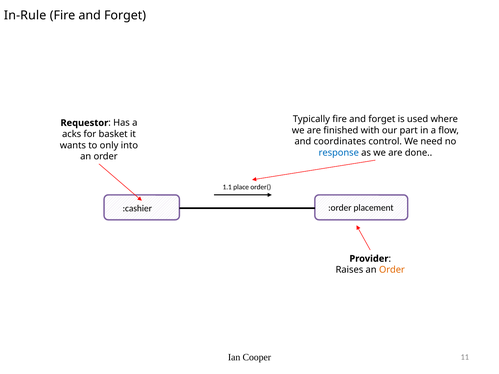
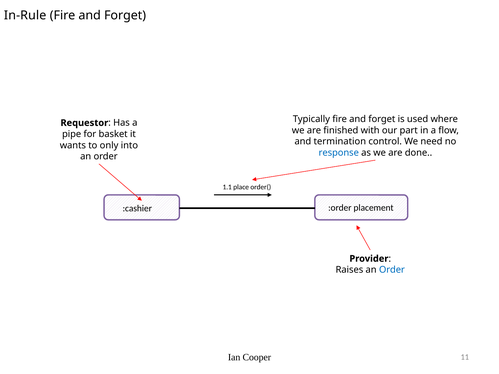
acks: acks -> pipe
coordinates: coordinates -> termination
Order at (392, 270) colour: orange -> blue
